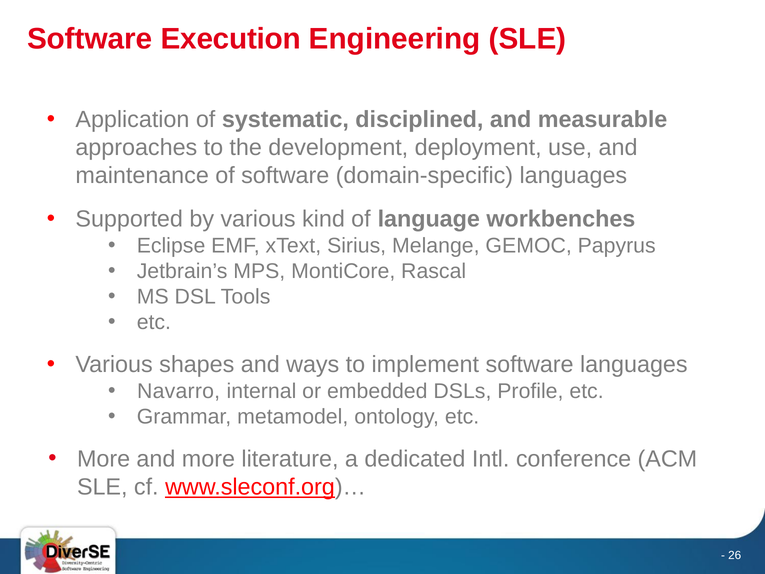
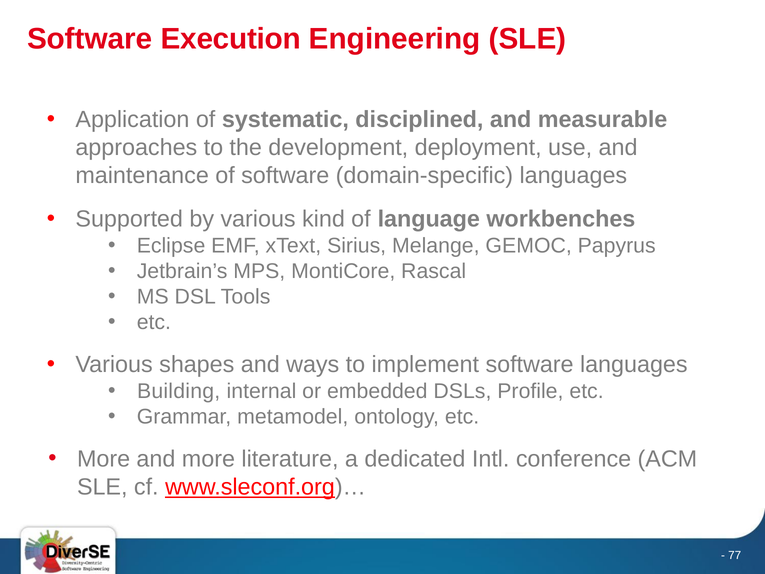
Navarro: Navarro -> Building
26: 26 -> 77
